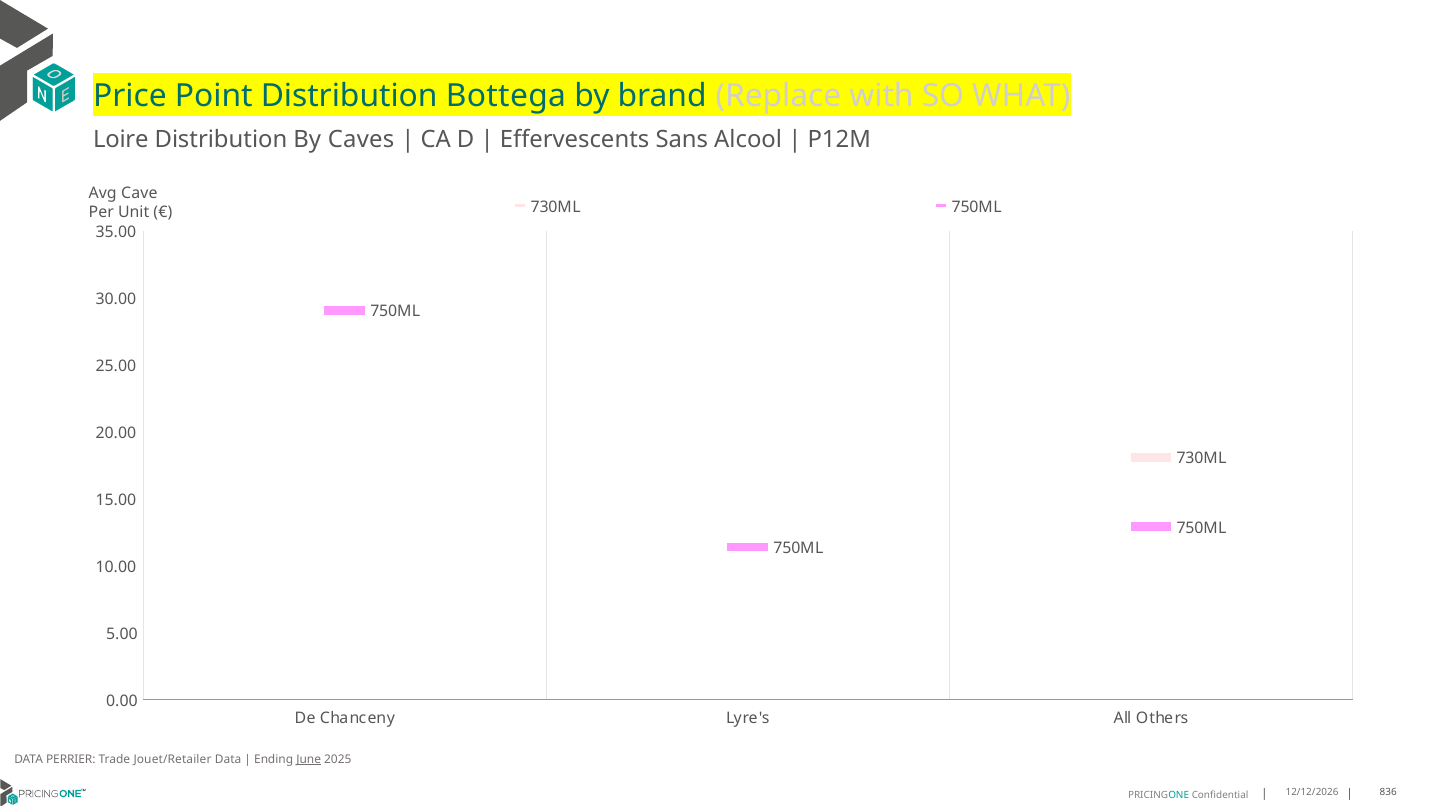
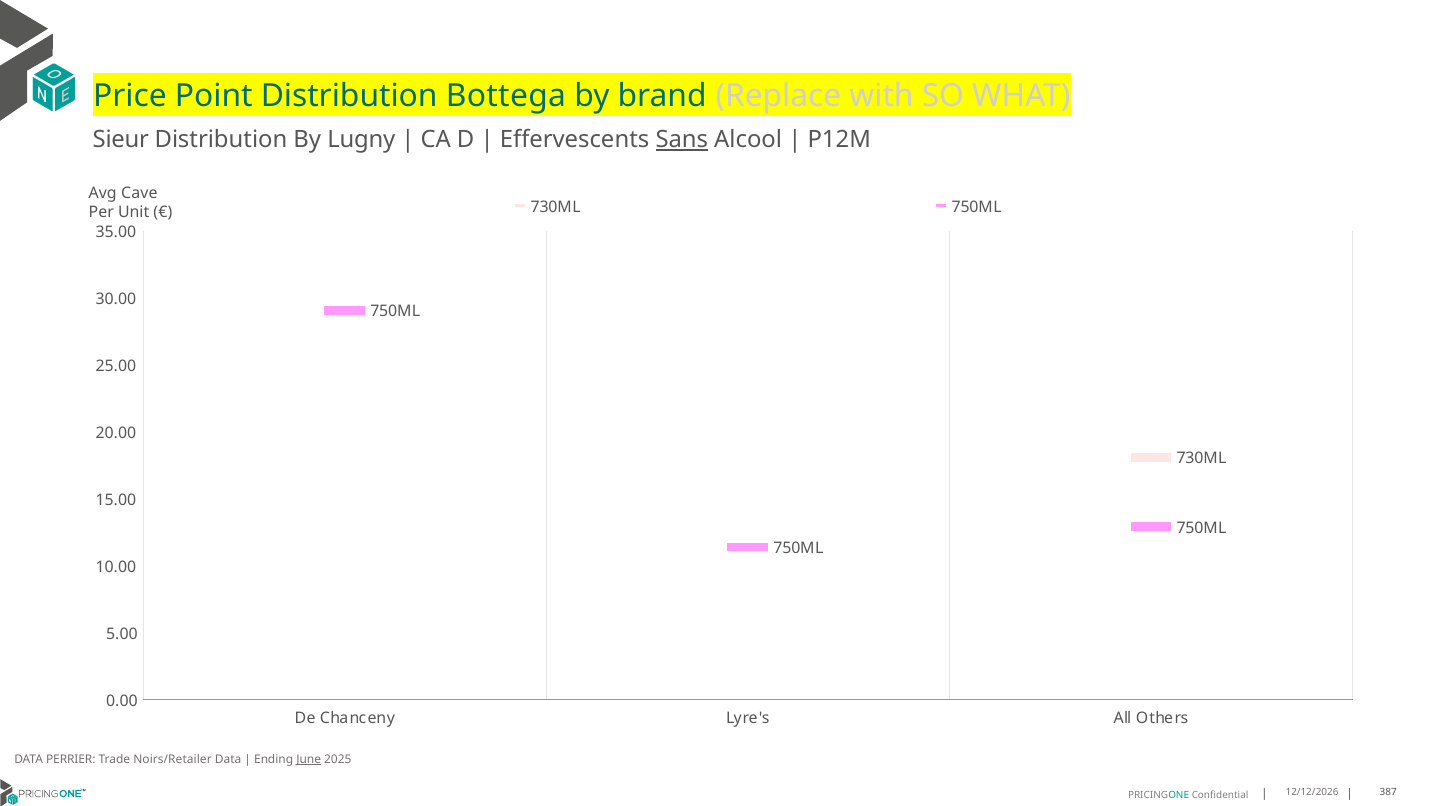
Loire: Loire -> Sieur
Caves: Caves -> Lugny
Sans underline: none -> present
Jouet/Retailer: Jouet/Retailer -> Noirs/Retailer
836: 836 -> 387
